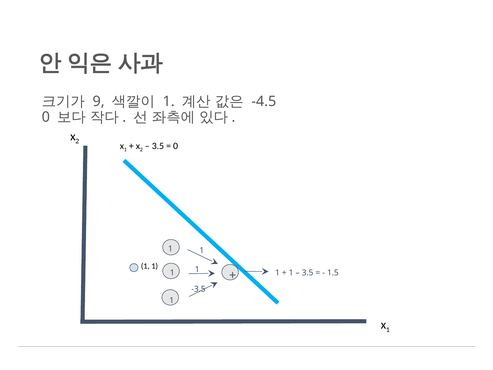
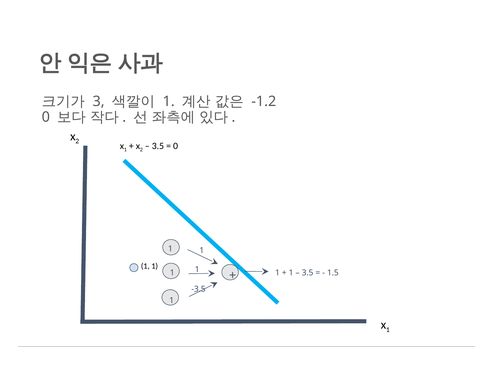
9: 9 -> 3
-4.5: -4.5 -> -1.2
